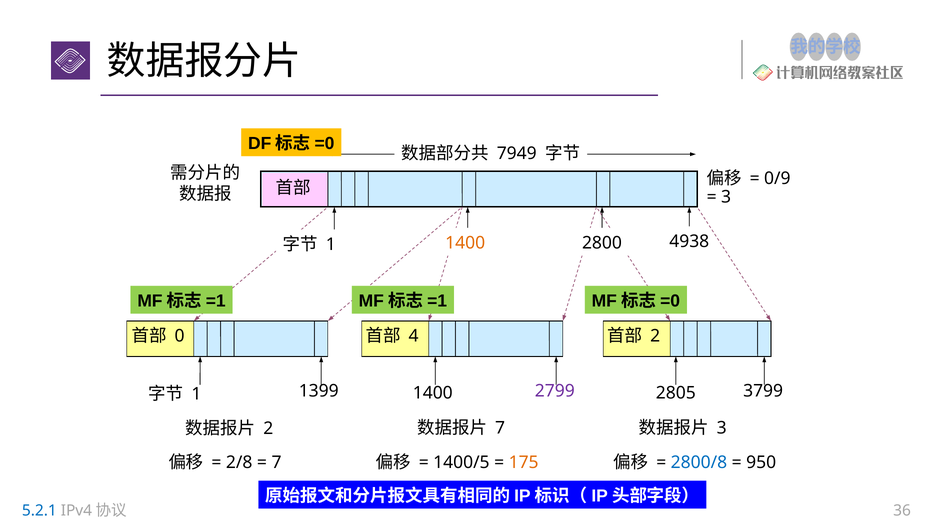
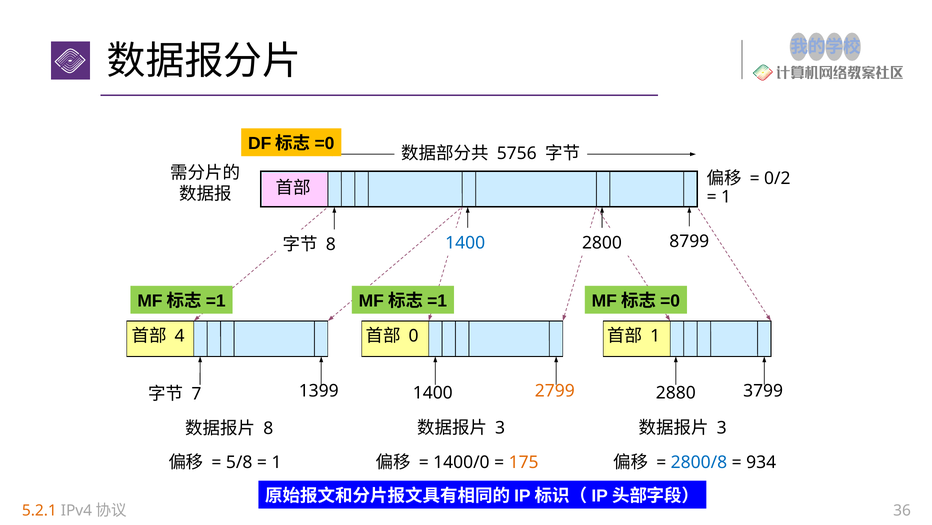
7949: 7949 -> 5756
0/9: 0/9 -> 0/2
3 at (726, 197): 3 -> 1
4938: 4938 -> 8799
1 at (331, 244): 1 -> 8
1400 at (465, 243) colour: orange -> blue
0: 0 -> 4
4: 4 -> 0
2 at (655, 336): 2 -> 1
2799 colour: purple -> orange
1 at (196, 394): 1 -> 7
2805: 2805 -> 2880
7 at (500, 427): 7 -> 3
2 at (268, 428): 2 -> 8
2/8: 2/8 -> 5/8
7 at (277, 462): 7 -> 1
1400/5: 1400/5 -> 1400/0
950: 950 -> 934
5.2.1 colour: blue -> orange
